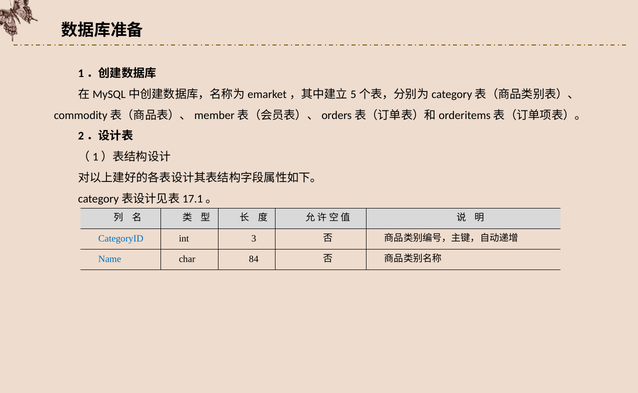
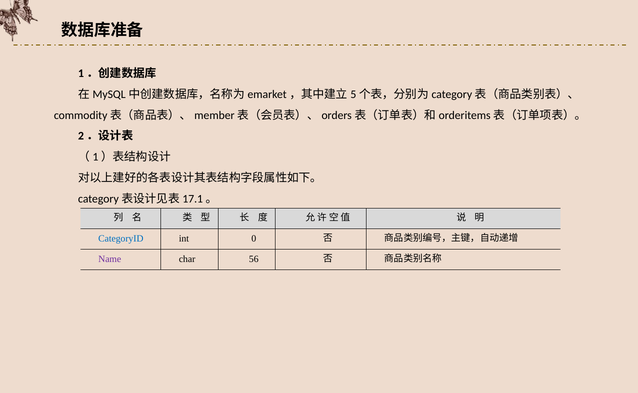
3: 3 -> 0
Name colour: blue -> purple
84: 84 -> 56
